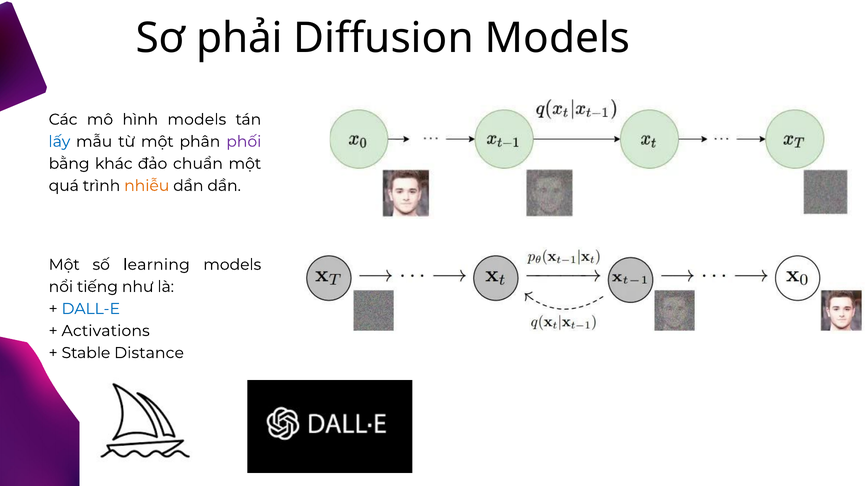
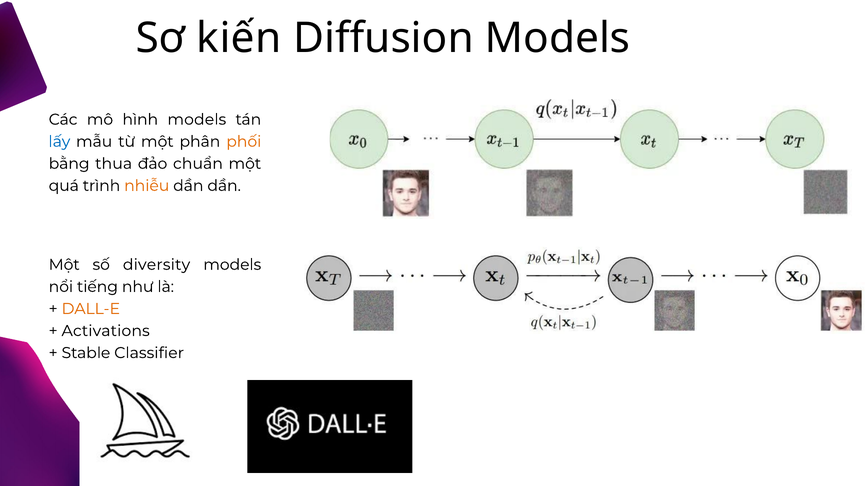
phải: phải -> kiến
phối colour: purple -> orange
khác: khác -> thua
learning: learning -> diversity
DALL-E colour: blue -> orange
Distance: Distance -> Classifier
